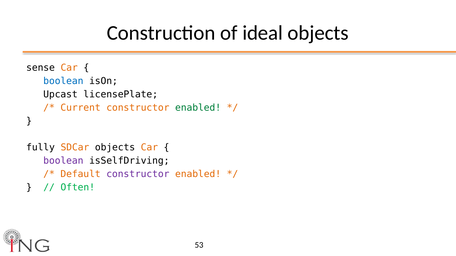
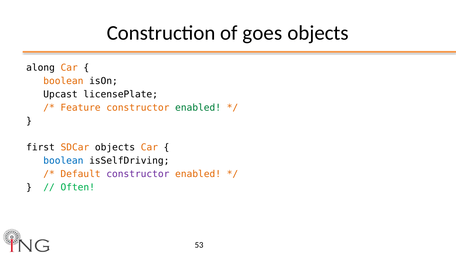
ideal: ideal -> goes
sense: sense -> along
boolean at (63, 81) colour: blue -> orange
Current: Current -> Feature
fully: fully -> first
boolean at (63, 161) colour: purple -> blue
